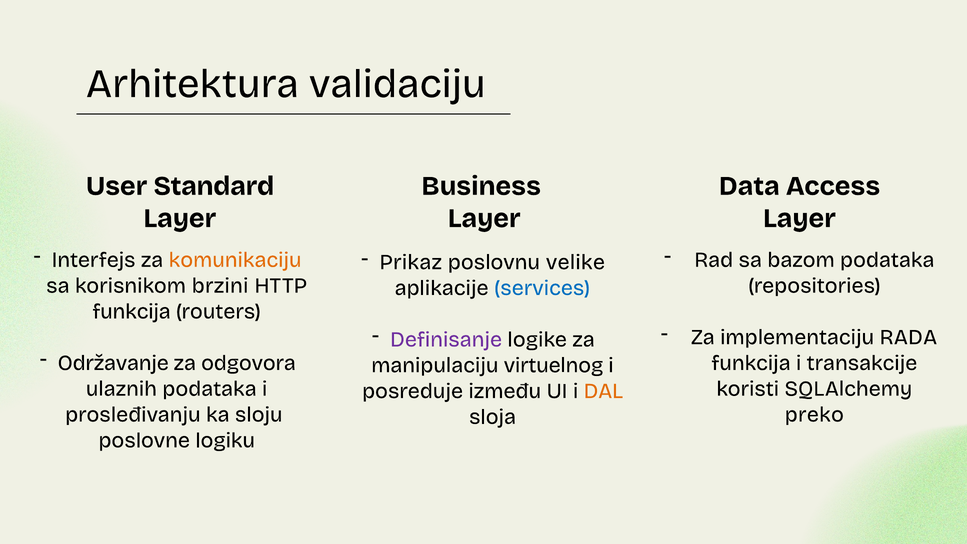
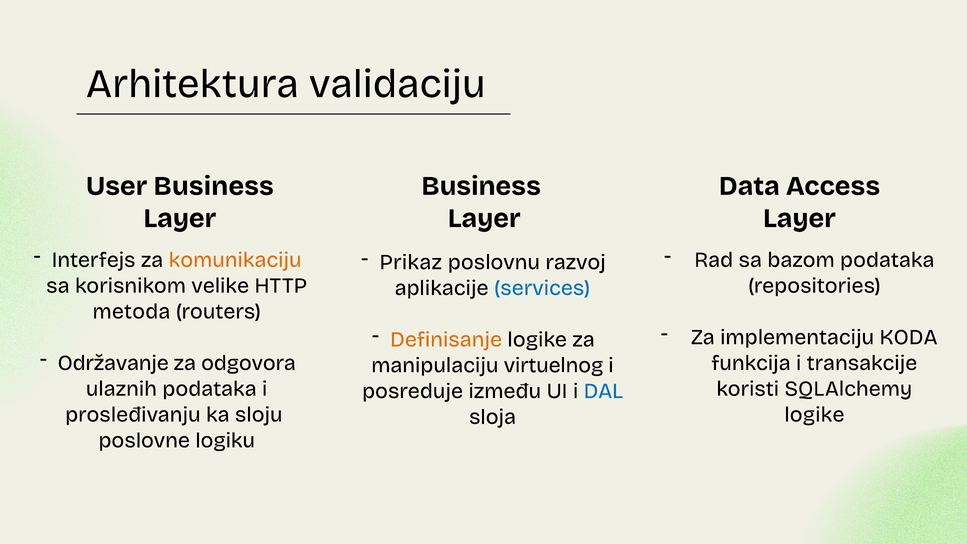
User Standard: Standard -> Business
velike: velike -> razvoj
brzini: brzini -> velike
funkcija at (132, 311): funkcija -> metoda
RADA: RADA -> KODA
Definisanje colour: purple -> orange
DAL colour: orange -> blue
preko at (814, 414): preko -> logike
